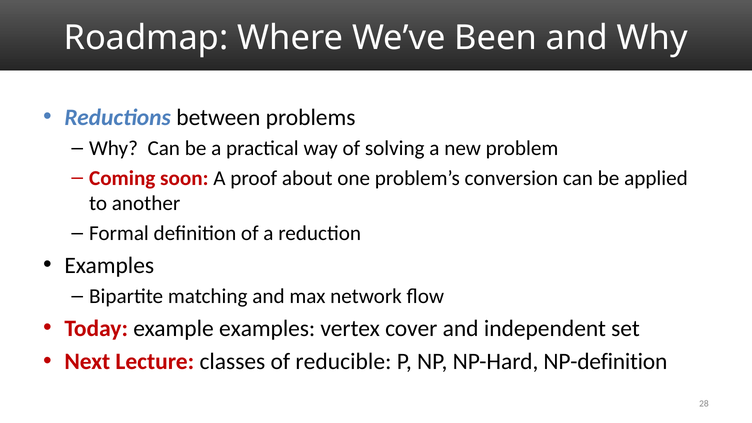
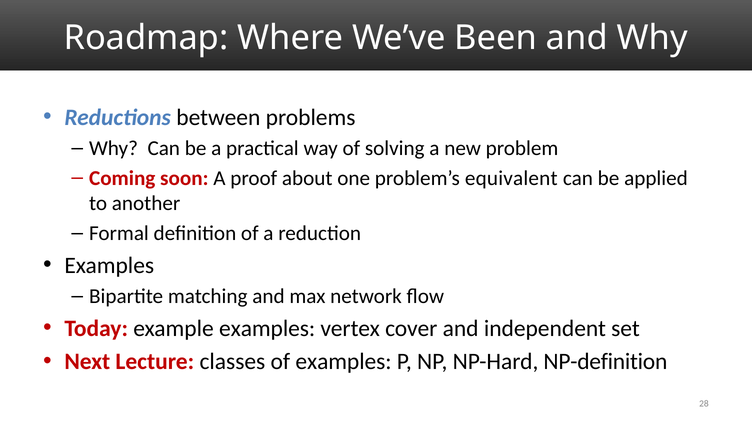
conversion: conversion -> equivalent
of reducible: reducible -> examples
